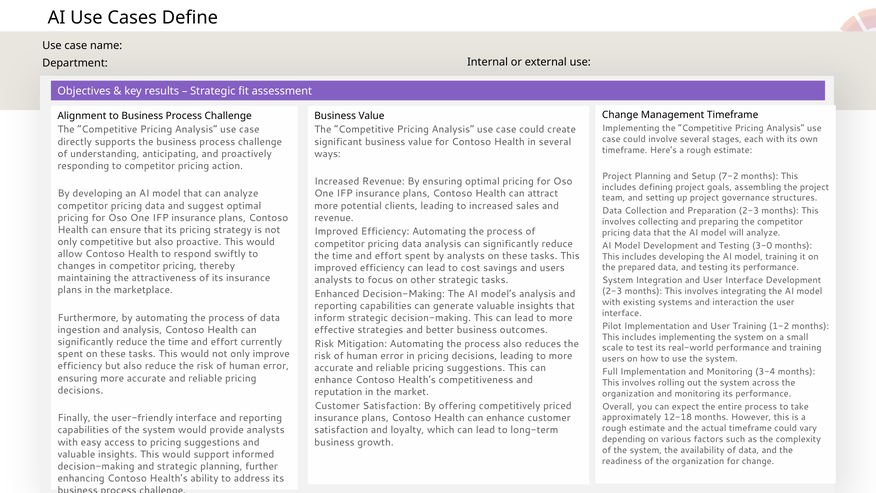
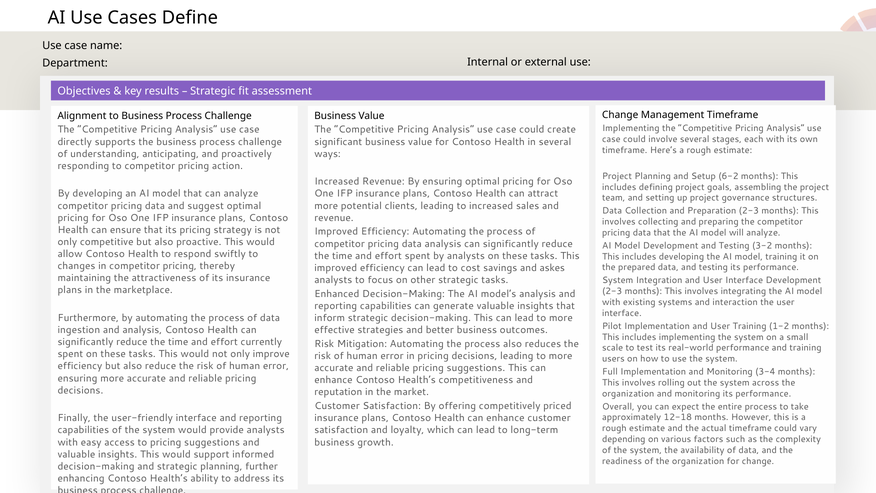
7-2: 7-2 -> 6-2
3-0: 3-0 -> 3-2
and users: users -> askes
